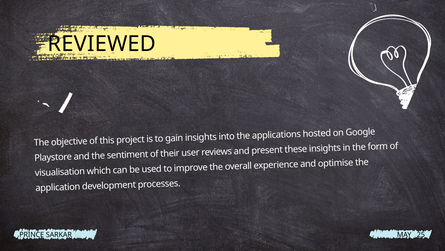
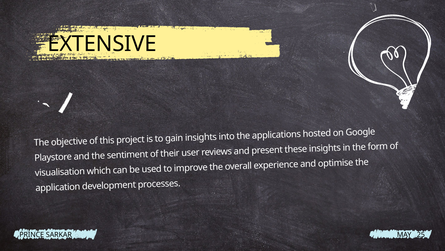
REVIEWED: REVIEWED -> EXTENSIVE
